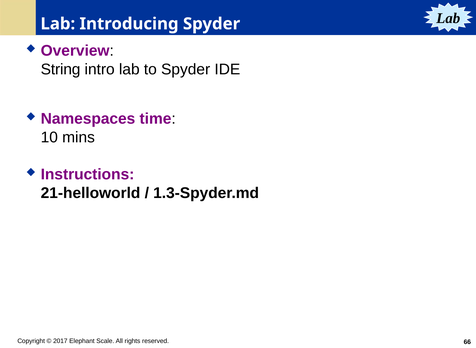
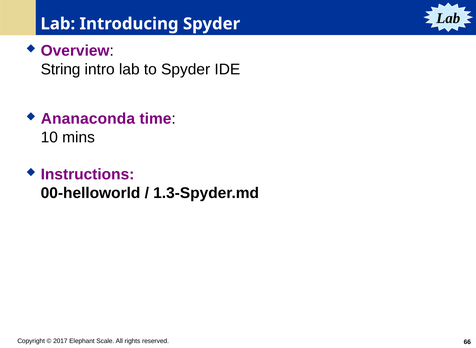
Namespaces: Namespaces -> Ananaconda
21-helloworld: 21-helloworld -> 00-helloworld
